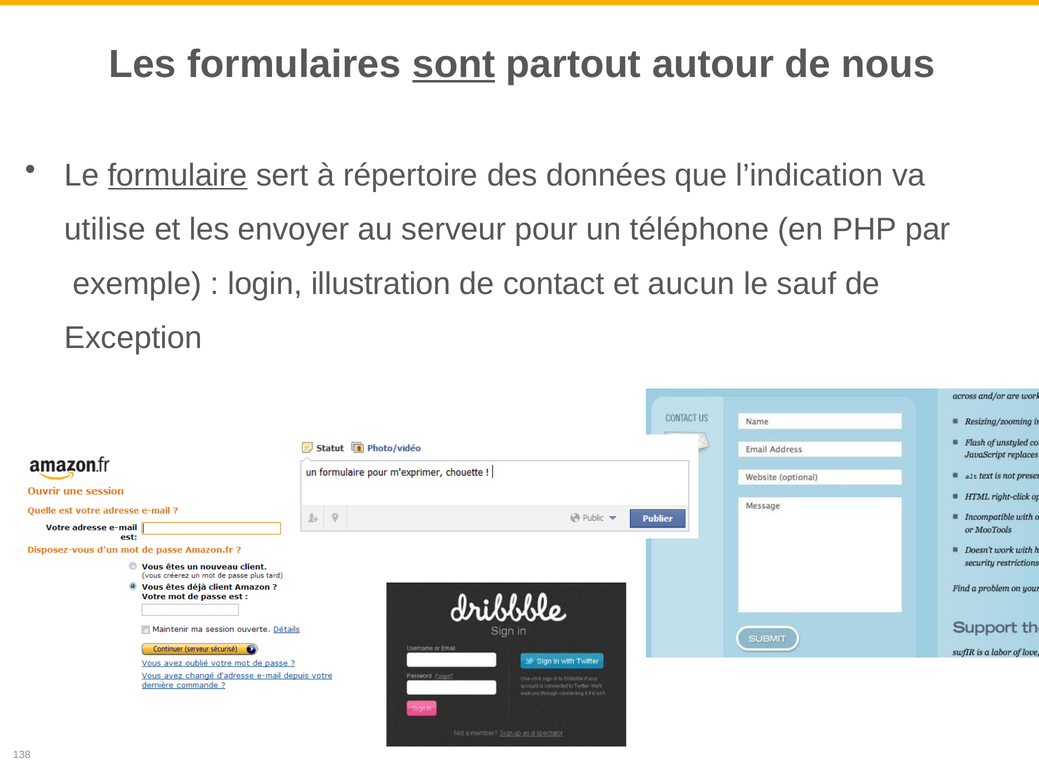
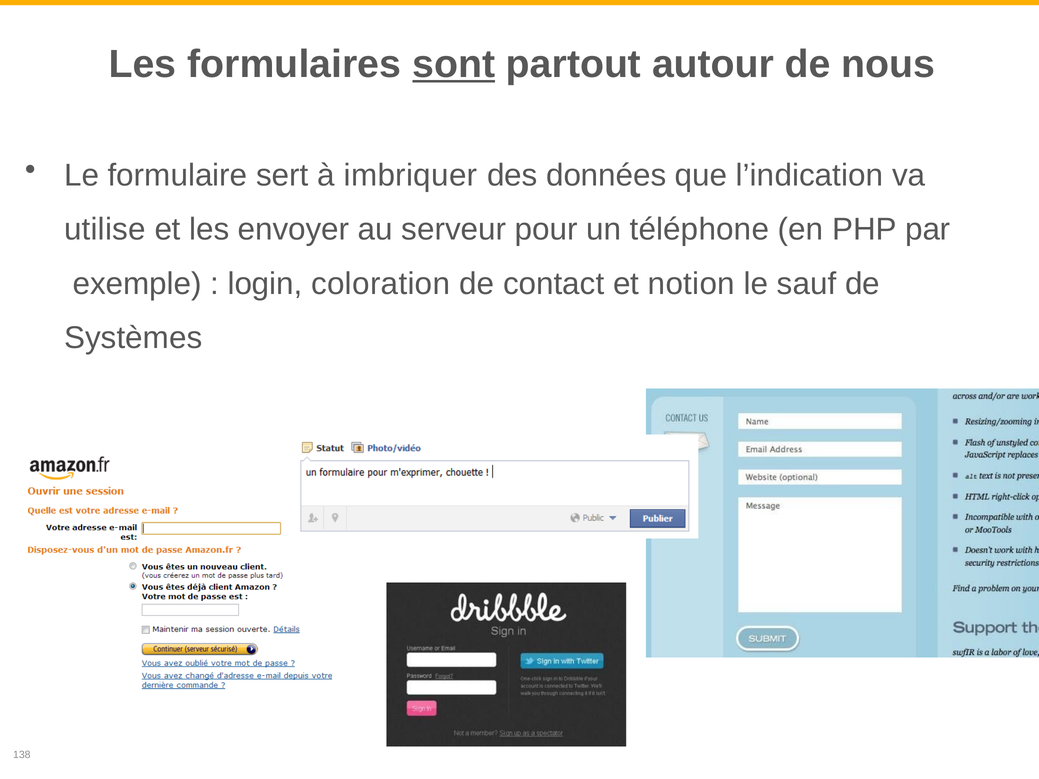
formulaire underline: present -> none
répertoire: répertoire -> imbriquer
illustration: illustration -> coloration
aucun: aucun -> notion
Exception: Exception -> Systèmes
